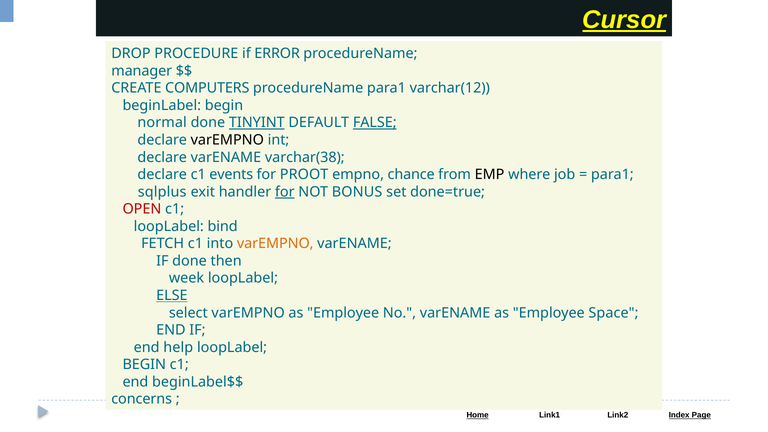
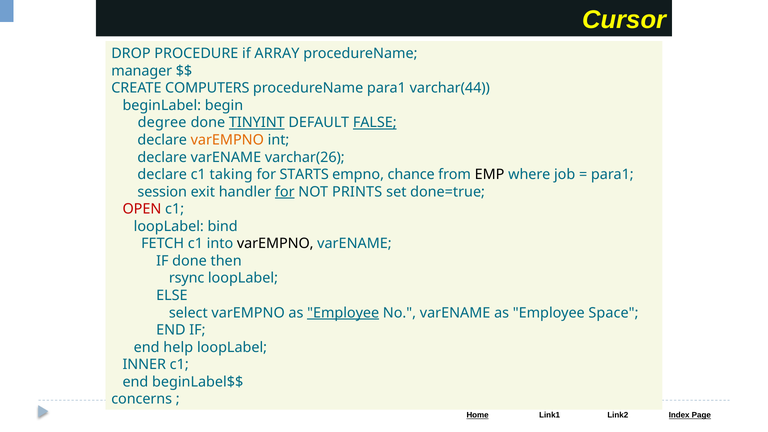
Cursor underline: present -> none
ERROR: ERROR -> ARRAY
varchar(12: varchar(12 -> varchar(44
normal: normal -> degree
varEMPNO at (227, 140) colour: black -> orange
varchar(38: varchar(38 -> varchar(26
events: events -> taking
PROOT: PROOT -> STARTS
sqlplus: sqlplus -> session
BONUS: BONUS -> PRINTS
varEMPNO at (275, 244) colour: orange -> black
week: week -> rsync
ELSE underline: present -> none
Employee at (343, 313) underline: none -> present
BEGIN at (144, 365): BEGIN -> INNER
